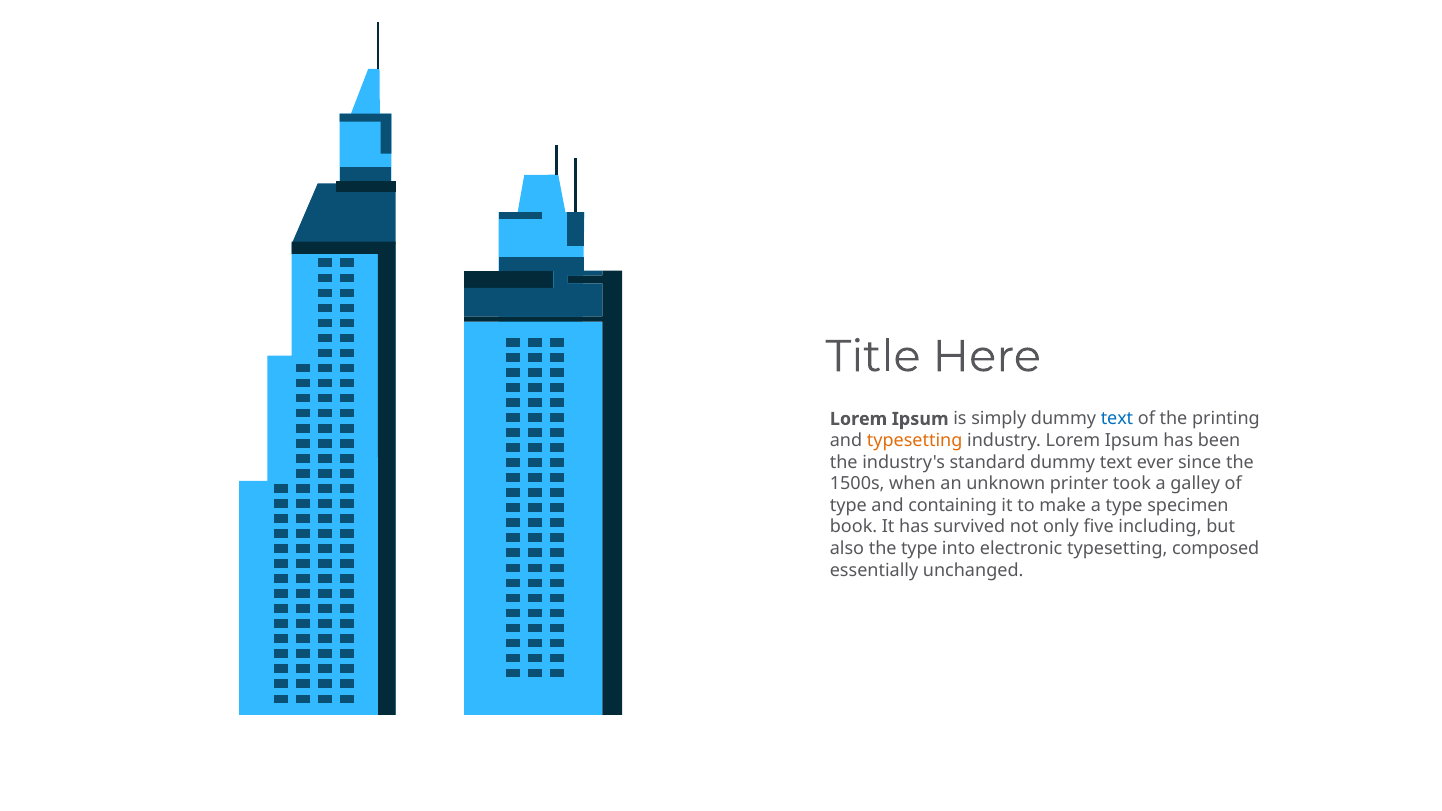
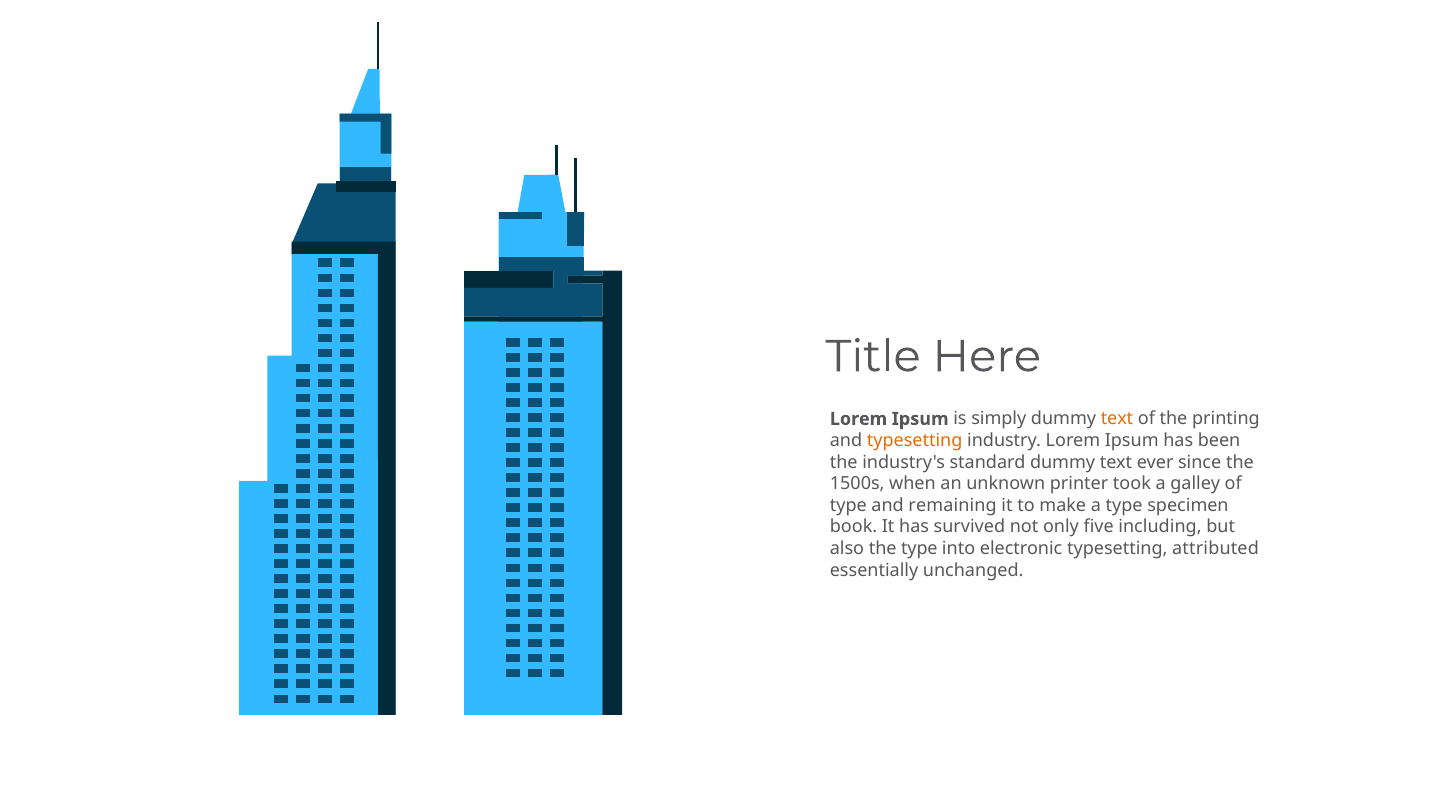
text at (1117, 419) colour: blue -> orange
containing: containing -> remaining
composed: composed -> attributed
